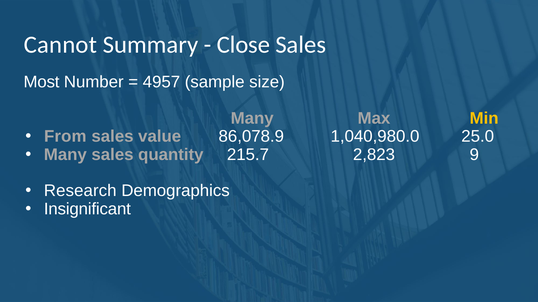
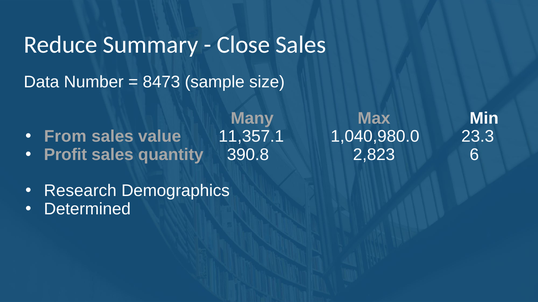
Cannot: Cannot -> Reduce
Most: Most -> Data
4957: 4957 -> 8473
Min colour: yellow -> white
86,078.9: 86,078.9 -> 11,357.1
25.0: 25.0 -> 23.3
Many at (65, 155): Many -> Profit
215.7: 215.7 -> 390.8
9: 9 -> 6
Insignificant: Insignificant -> Determined
